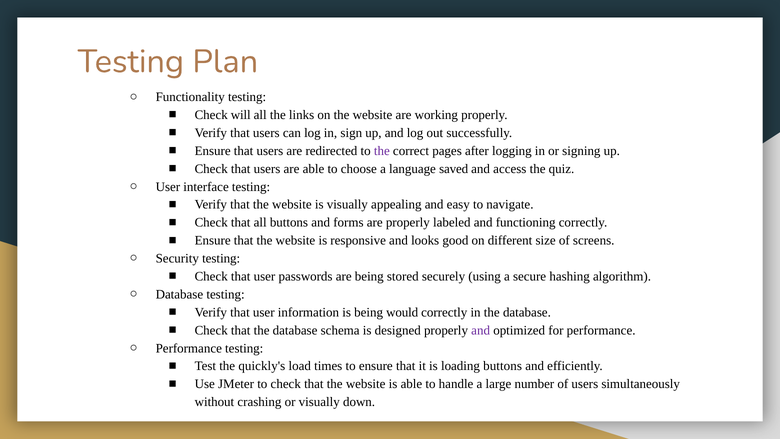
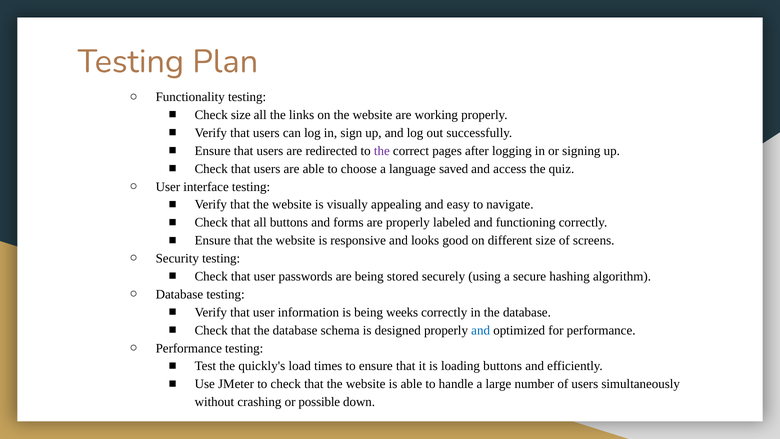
Check will: will -> size
would: would -> weeks
and at (481, 330) colour: purple -> blue
or visually: visually -> possible
